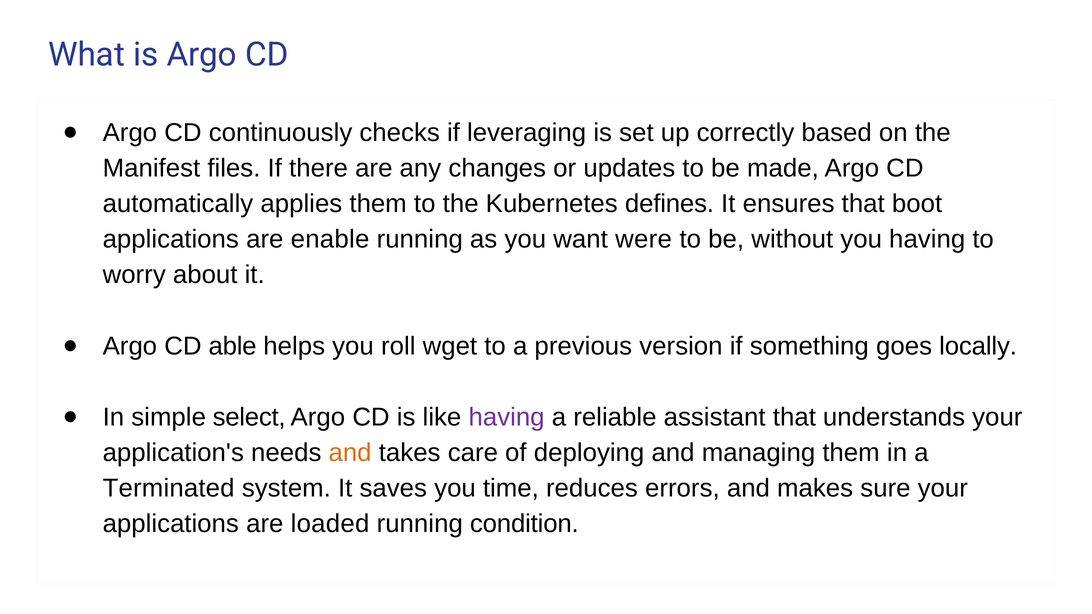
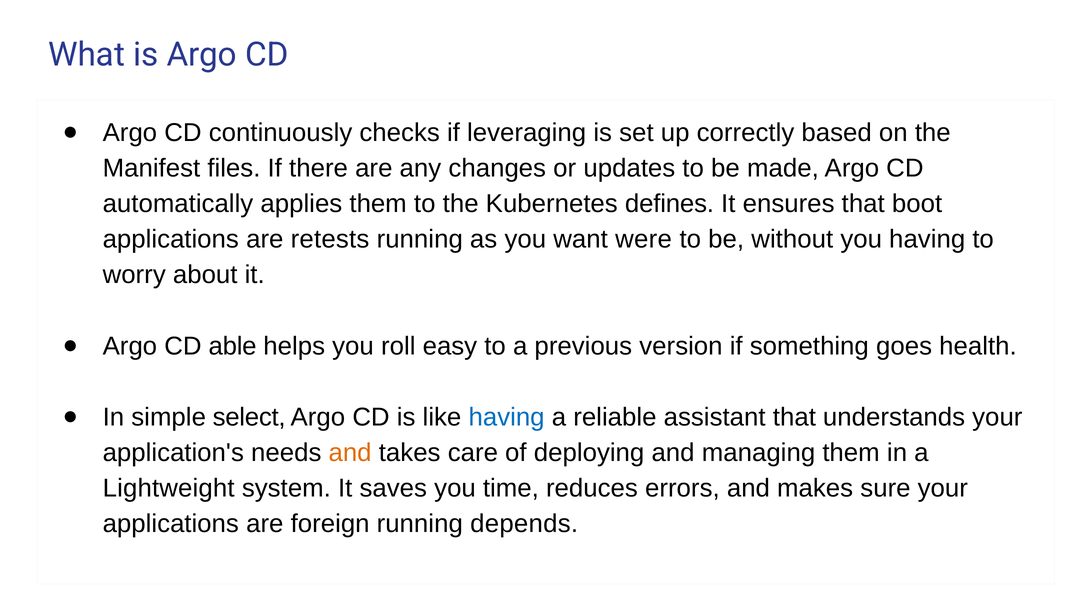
enable: enable -> retests
wget: wget -> easy
locally: locally -> health
having at (507, 417) colour: purple -> blue
Terminated: Terminated -> Lightweight
loaded: loaded -> foreign
condition: condition -> depends
